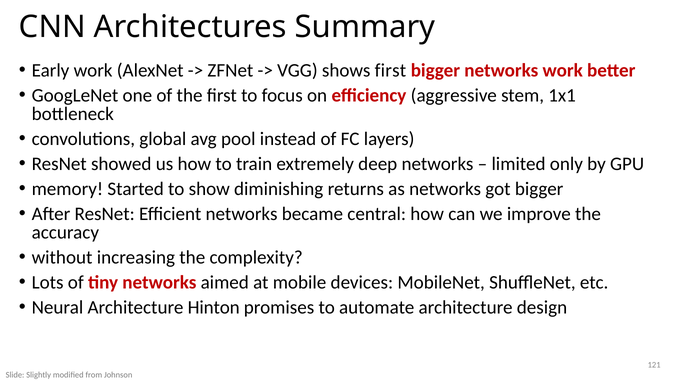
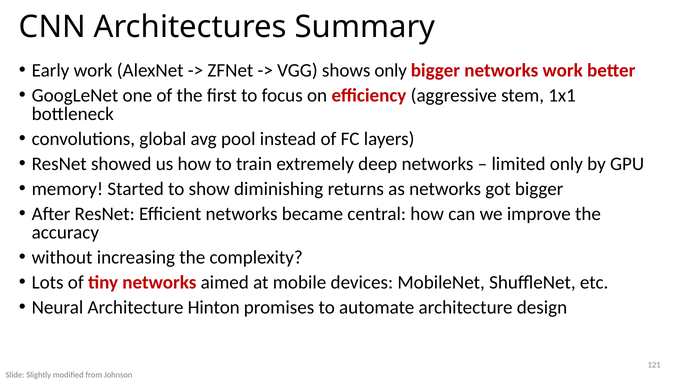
shows first: first -> only
